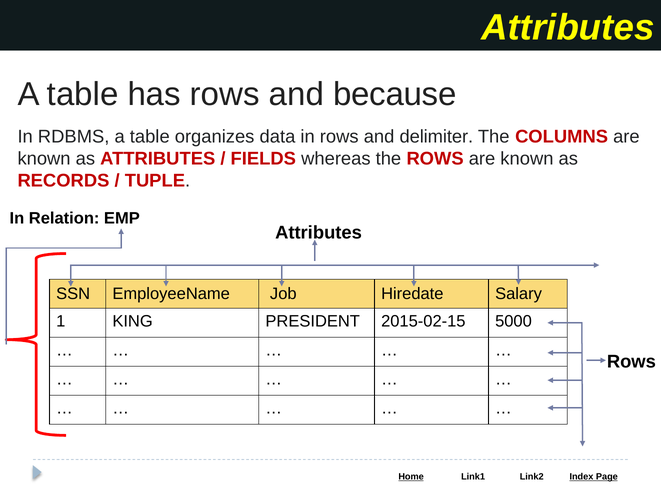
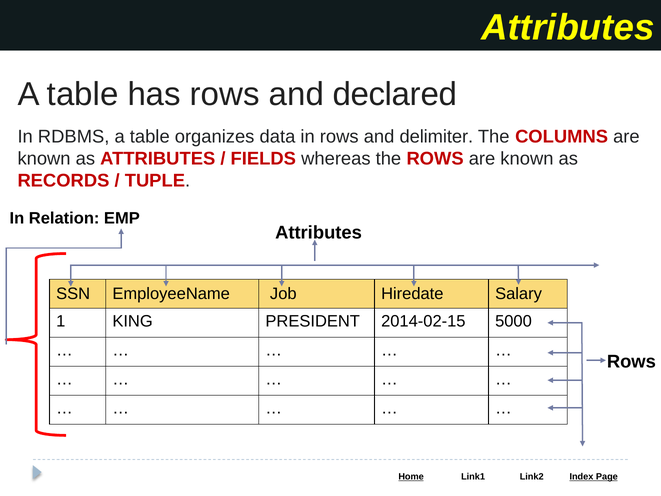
because: because -> declared
2015-02-15: 2015-02-15 -> 2014-02-15
